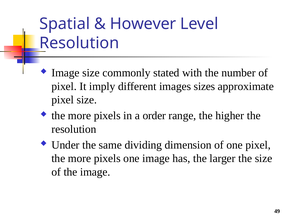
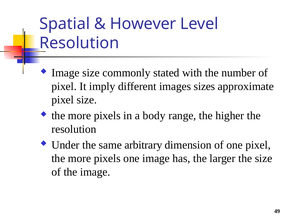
order: order -> body
dividing: dividing -> arbitrary
